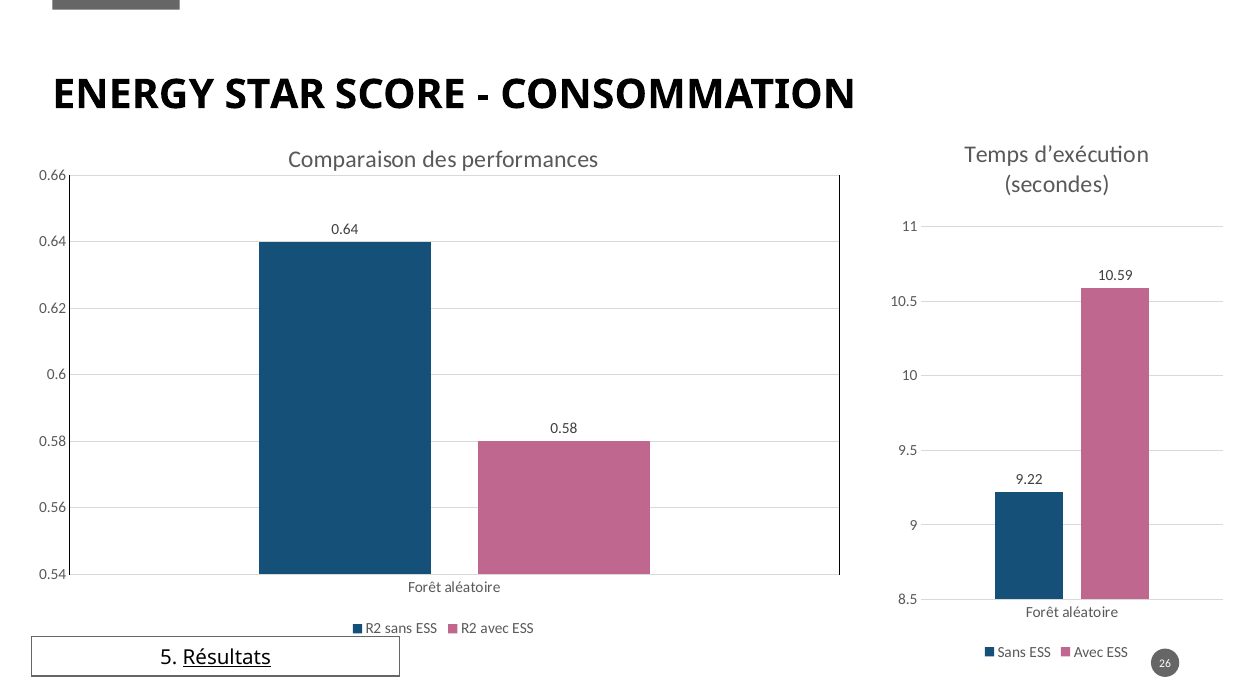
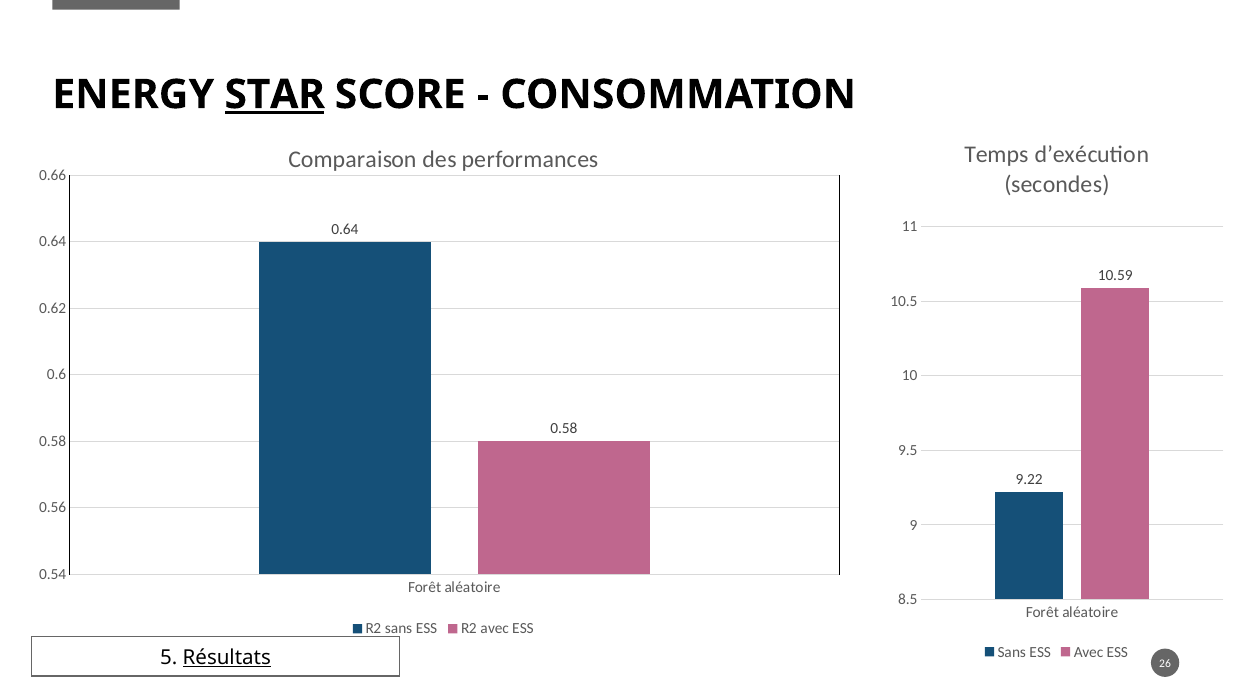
STAR underline: none -> present
